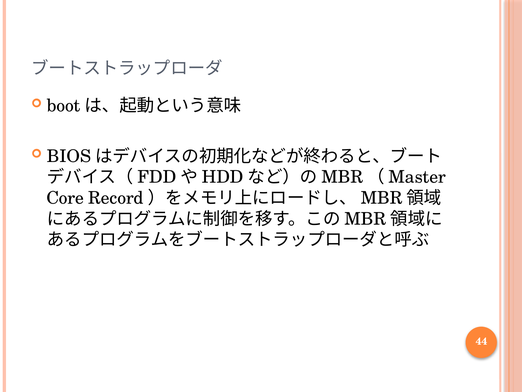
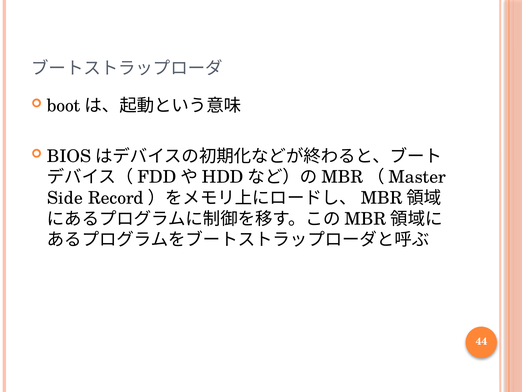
Core: Core -> Side
